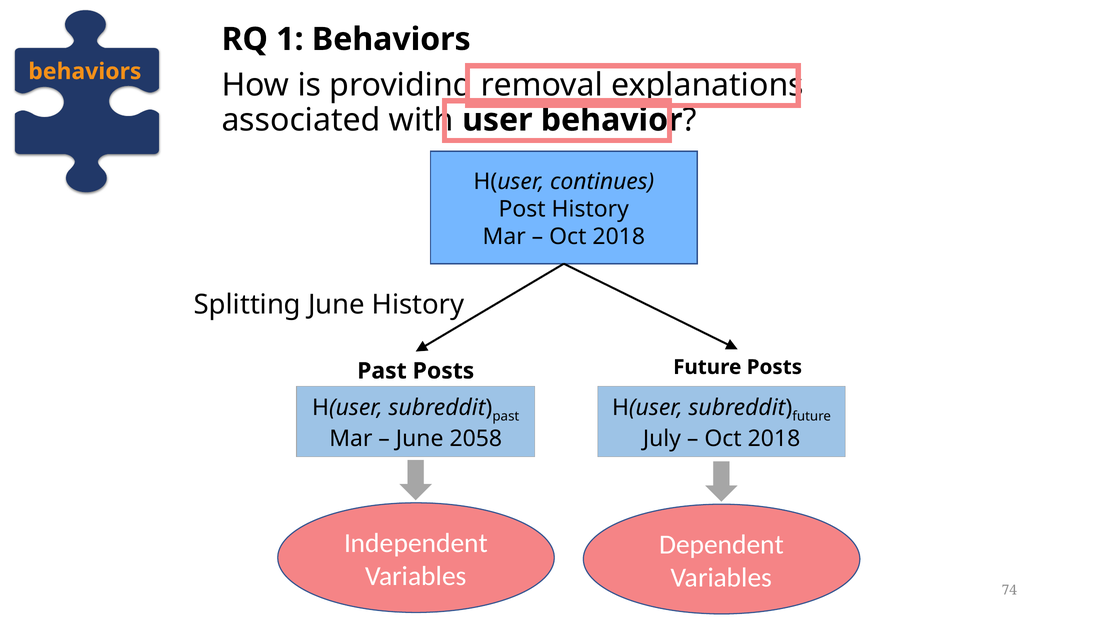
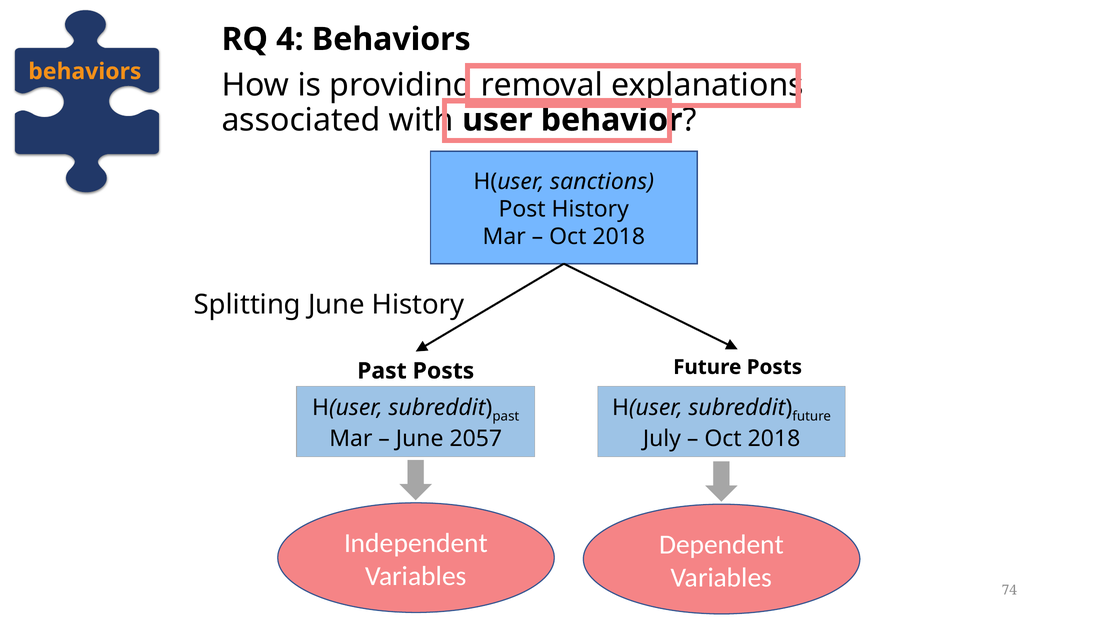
1: 1 -> 4
continues: continues -> sanctions
2058: 2058 -> 2057
